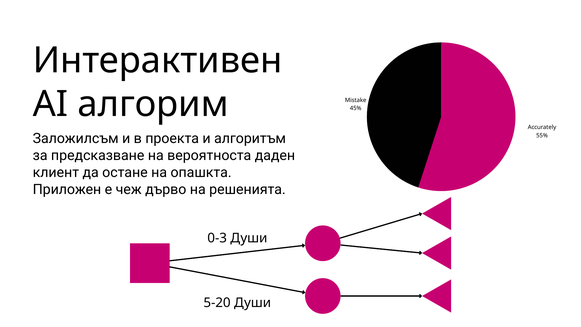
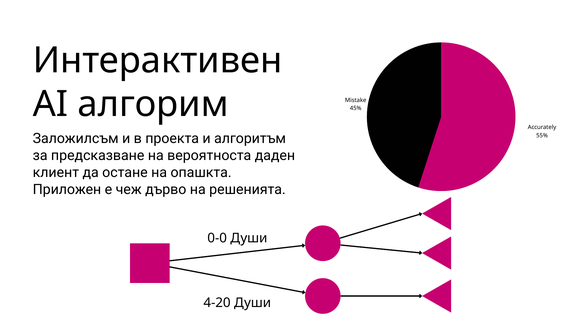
0-3: 0-3 -> 0-0
5-20: 5-20 -> 4-20
